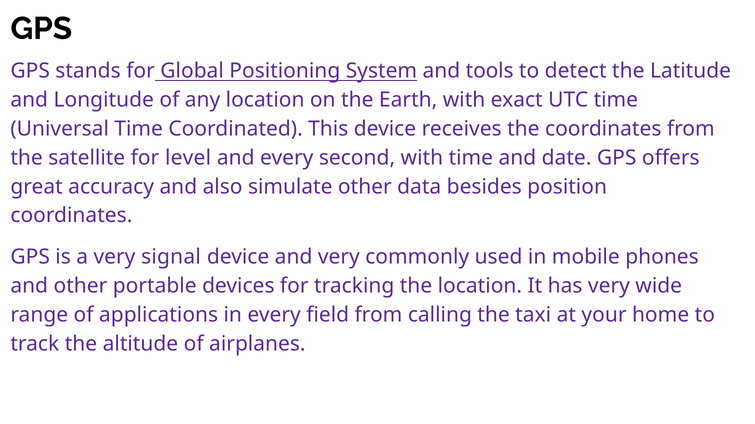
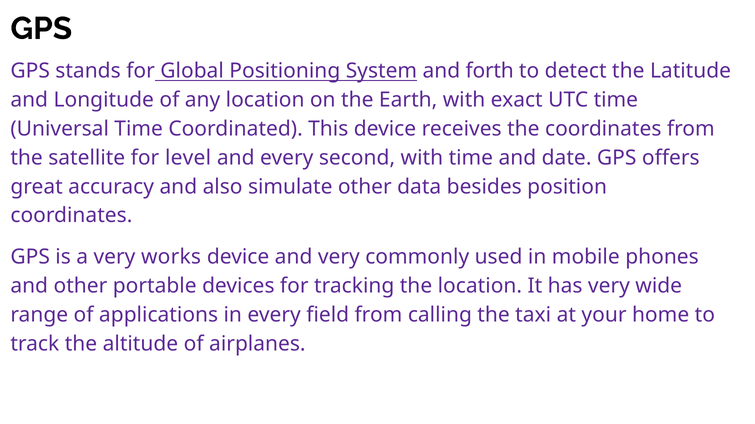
tools: tools -> forth
signal: signal -> works
